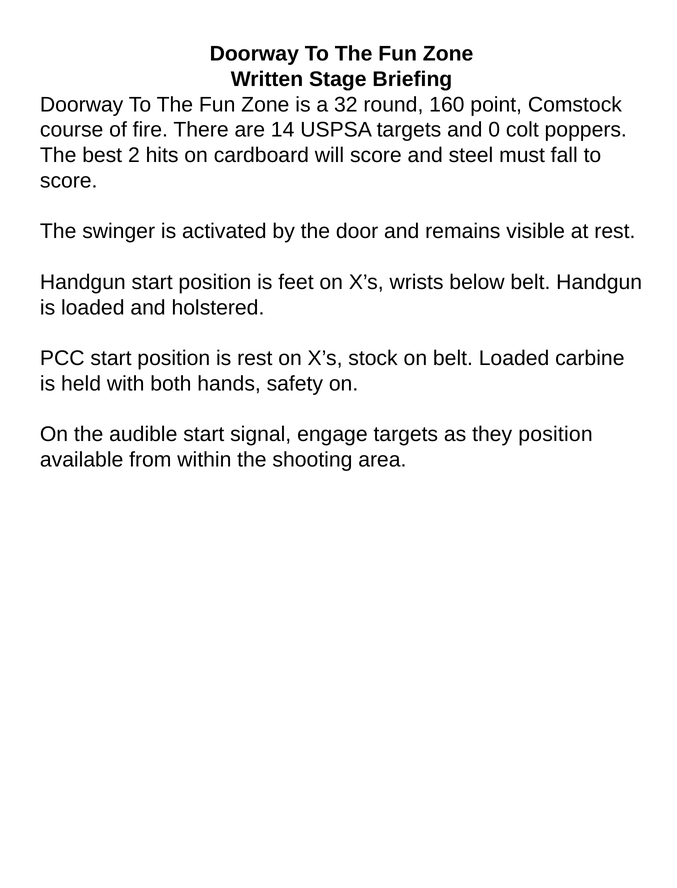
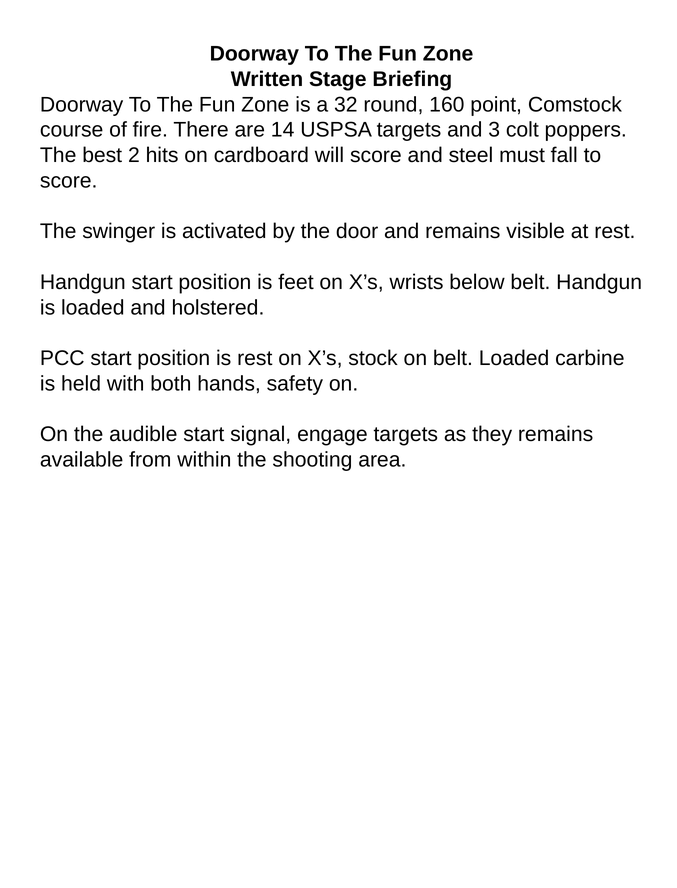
0: 0 -> 3
they position: position -> remains
